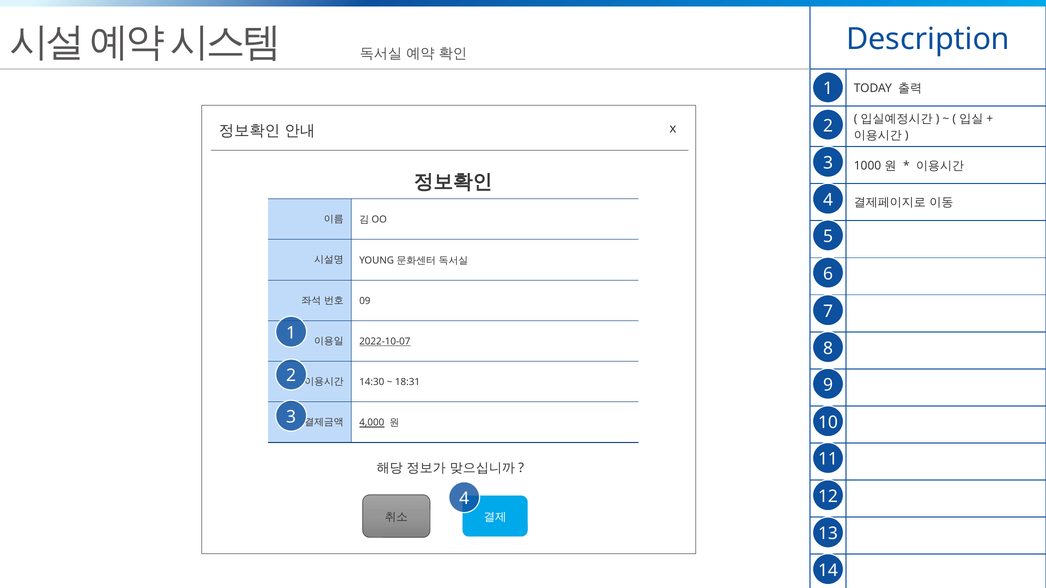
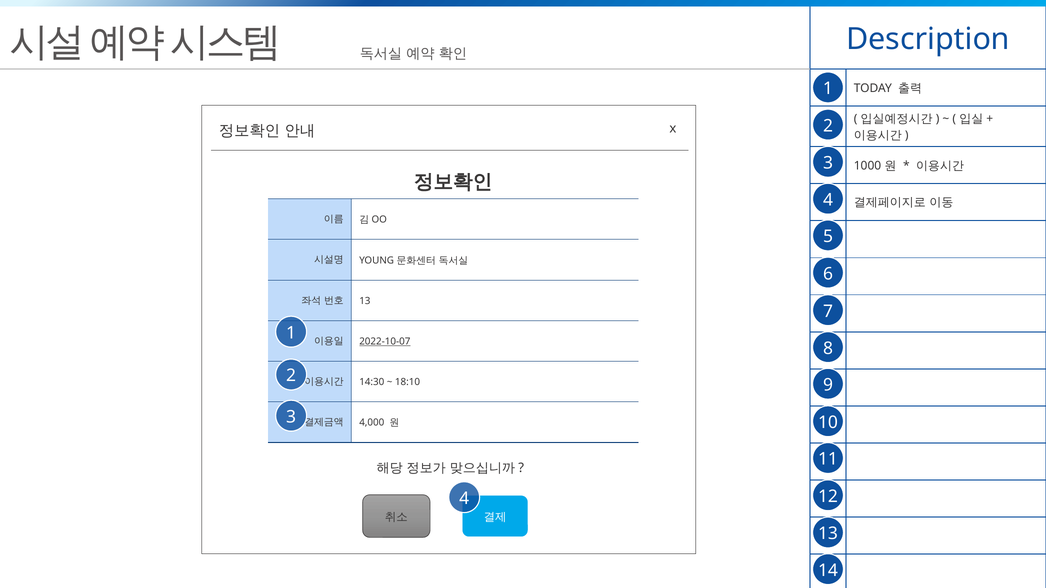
09 at (365, 301): 09 -> 13
18:31: 18:31 -> 18:10
4,000 underline: present -> none
